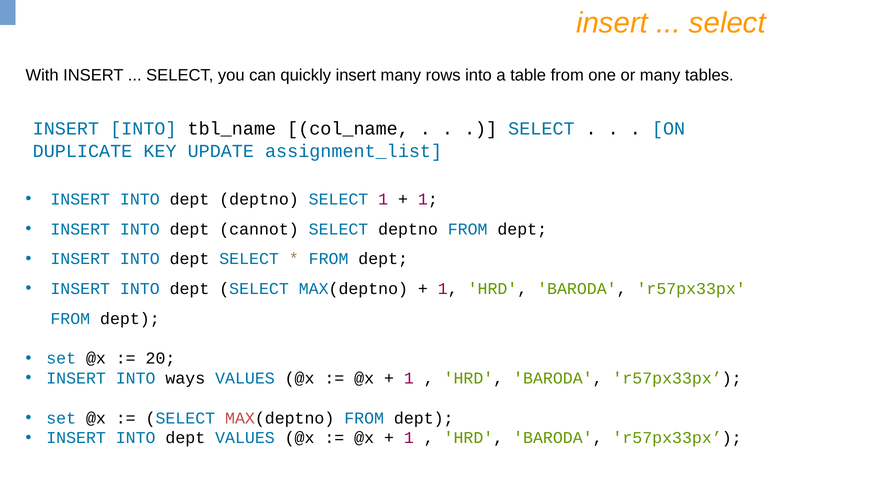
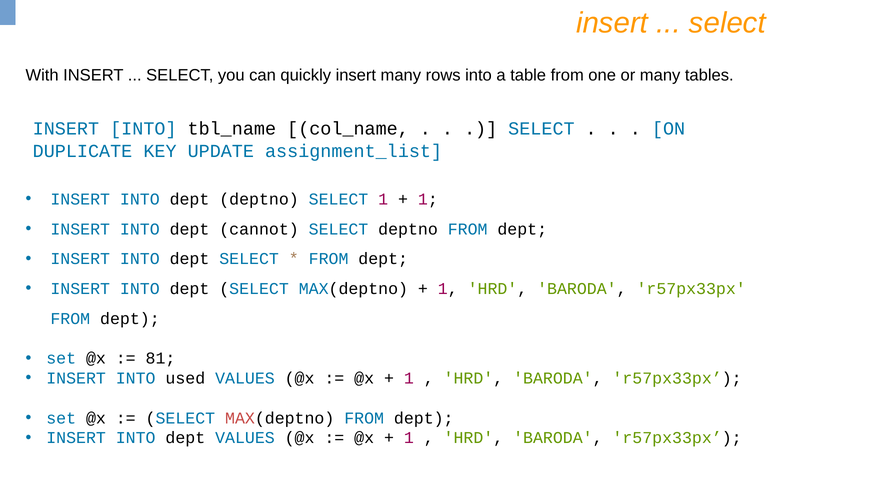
20: 20 -> 81
ways: ways -> used
